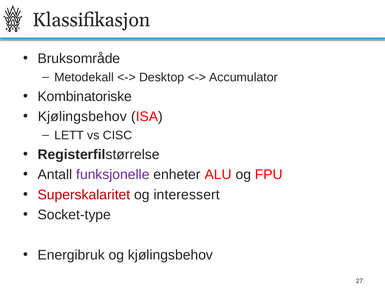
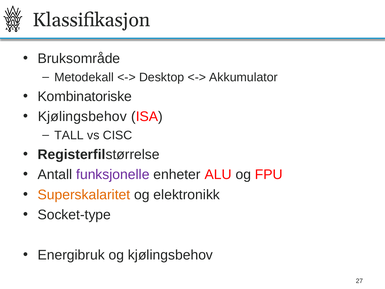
Accumulator: Accumulator -> Akkumulator
LETT: LETT -> TALL
Superskalaritet colour: red -> orange
interessert: interessert -> elektronikk
